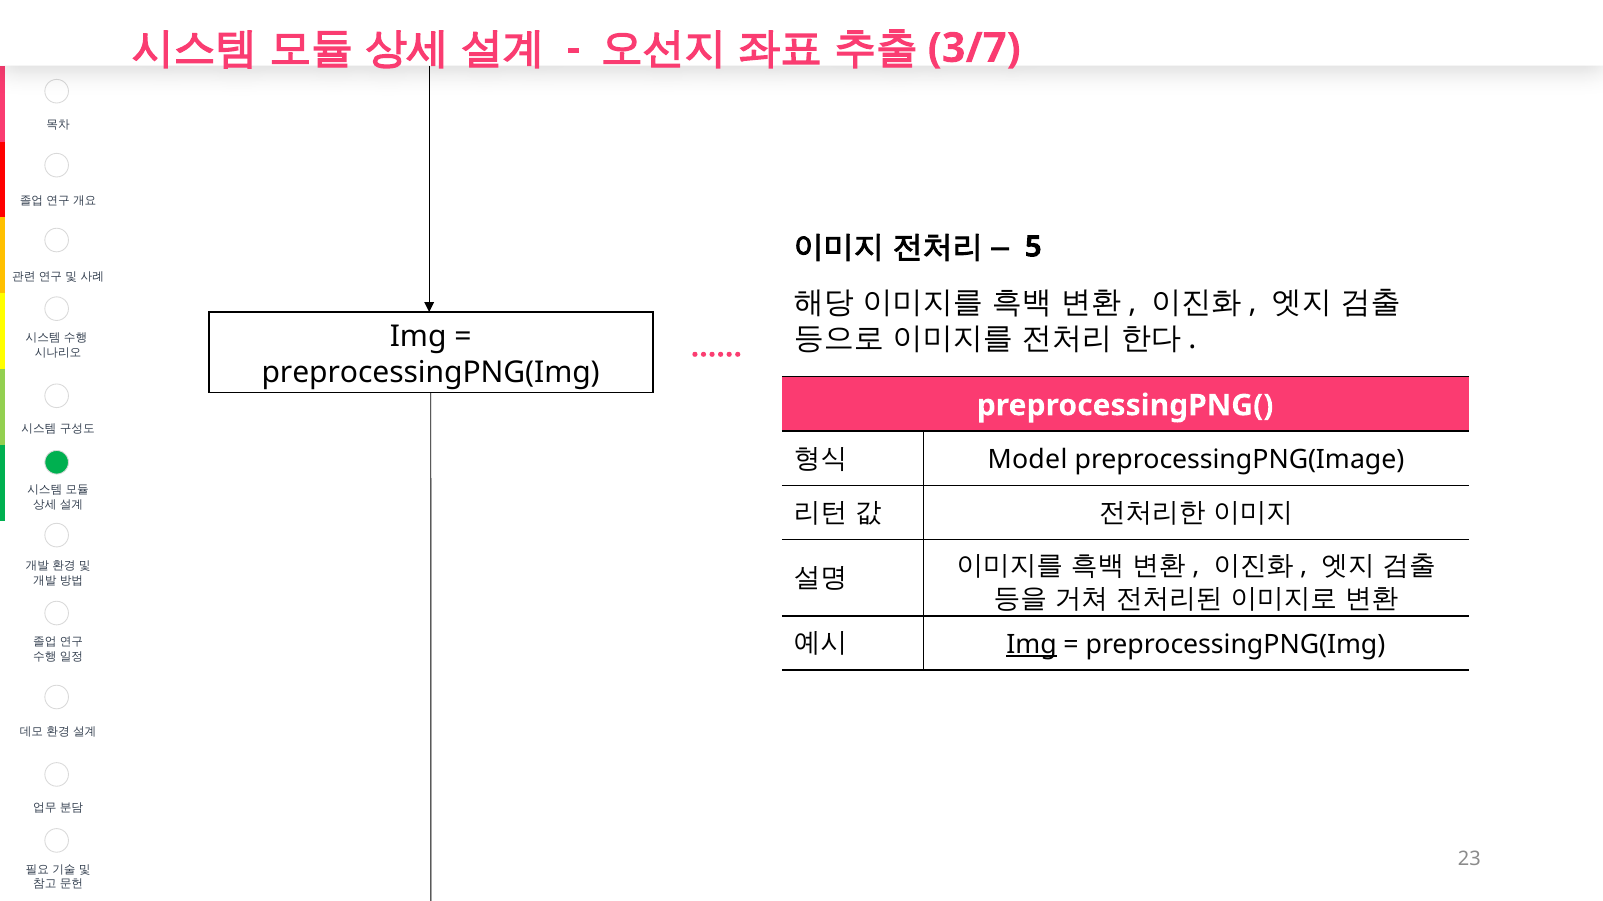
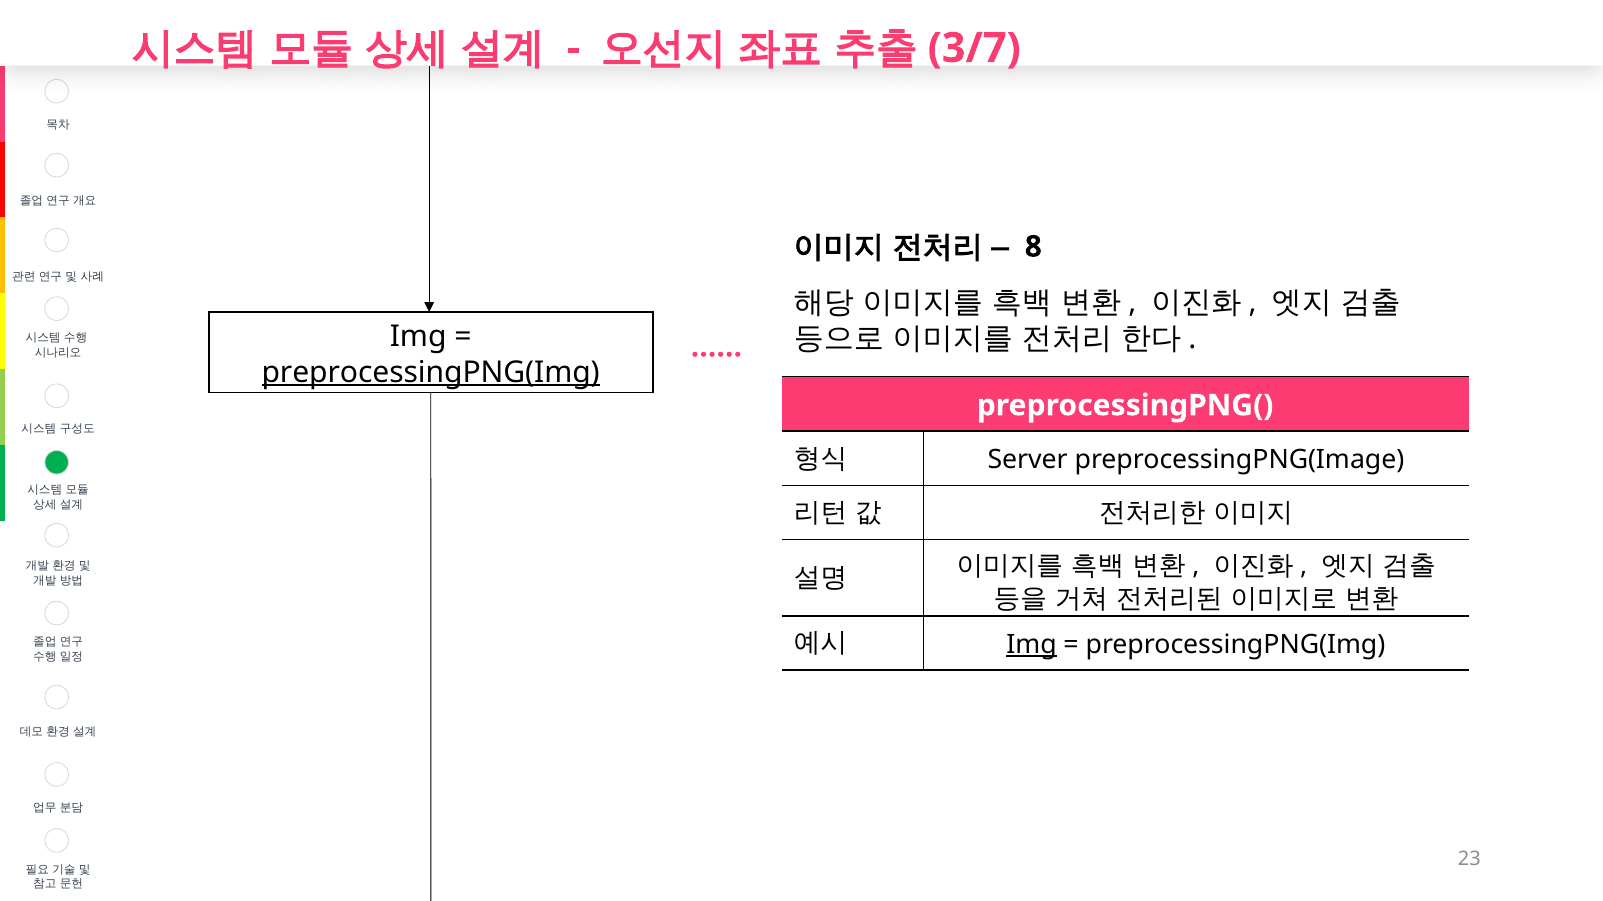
5: 5 -> 8
preprocessingPNG(Img at (431, 373) underline: none -> present
Model: Model -> Server
